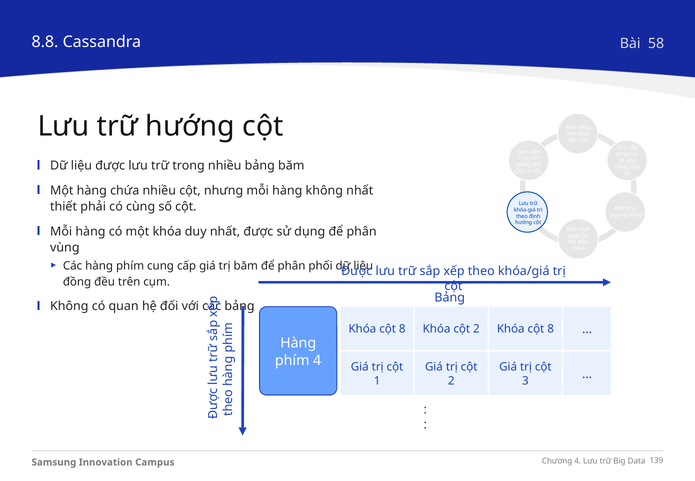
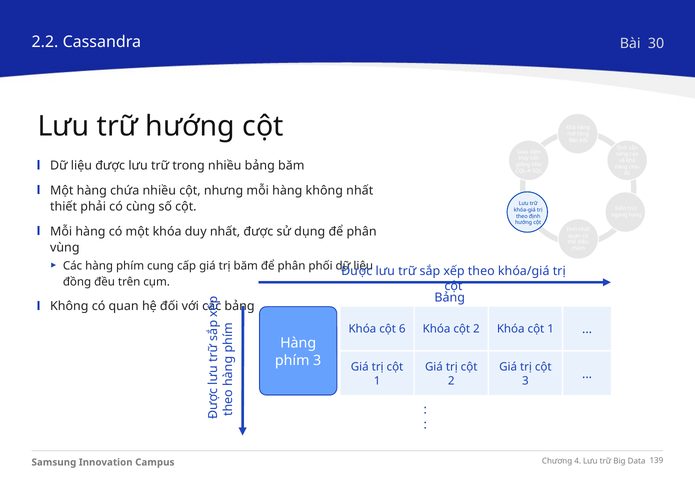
8.8: 8.8 -> 2.2
58: 58 -> 30
8 at (402, 329): 8 -> 6
2 Khóa cột 8: 8 -> 1
phím 4: 4 -> 3
